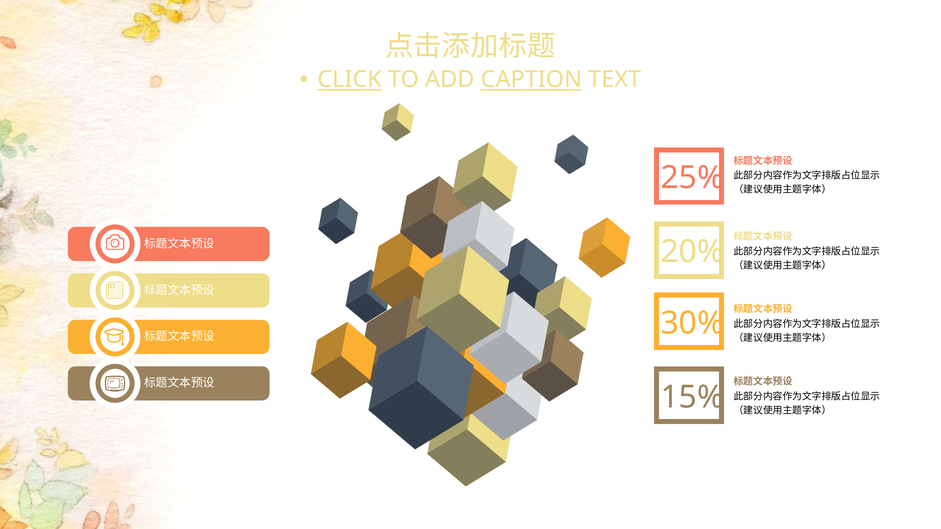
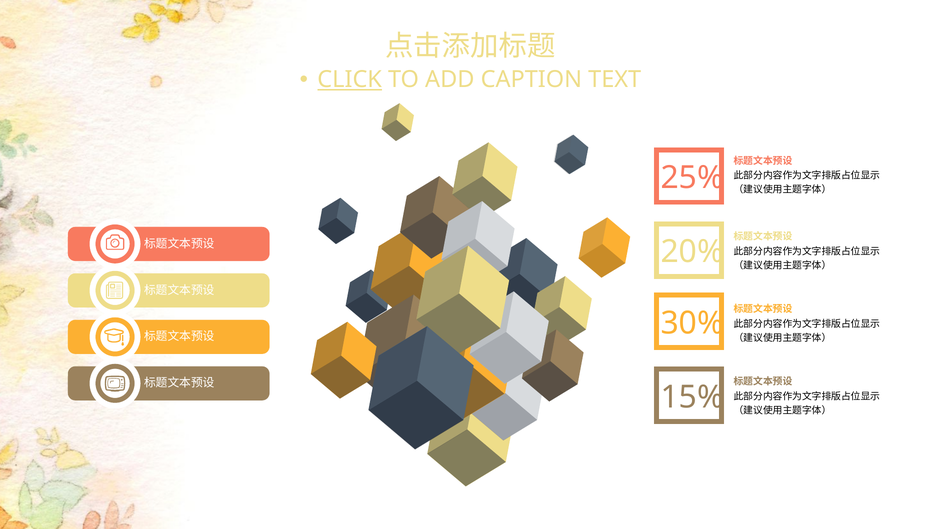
CAPTION underline: present -> none
